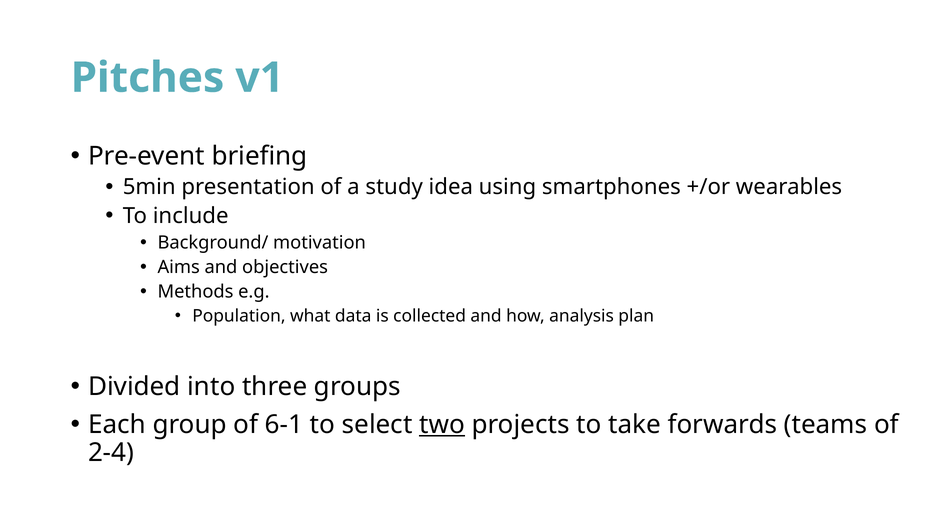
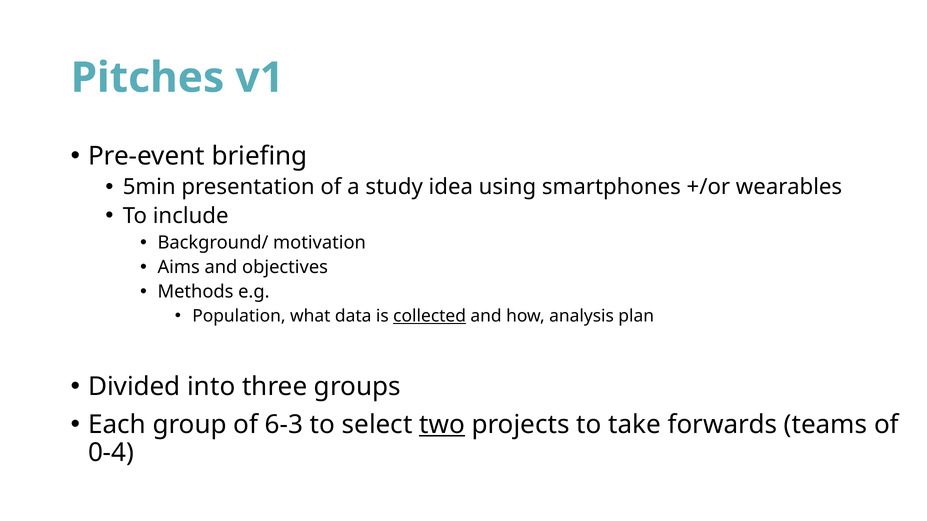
collected underline: none -> present
6-1: 6-1 -> 6-3
2-4: 2-4 -> 0-4
